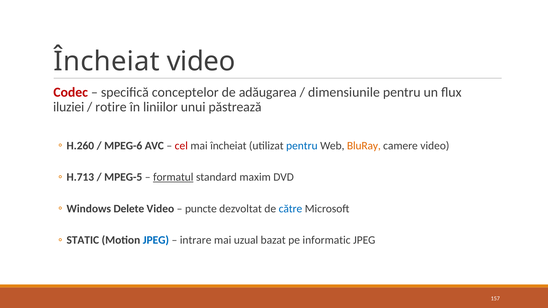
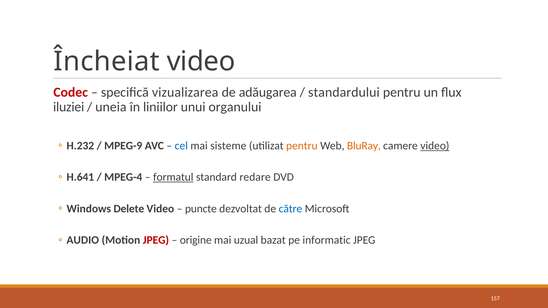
conceptelor: conceptelor -> vizualizarea
dimensiunile: dimensiunile -> standardului
rotire: rotire -> uneia
păstrează: păstrează -> organului
H.260: H.260 -> H.232
MPEG-6: MPEG-6 -> MPEG-9
cel colour: red -> blue
mai încheiat: încheiat -> sisteme
pentru at (302, 146) colour: blue -> orange
video at (435, 146) underline: none -> present
H.713: H.713 -> H.641
MPEG-5: MPEG-5 -> MPEG-4
maxim: maxim -> redare
STATIC: STATIC -> AUDIO
JPEG at (156, 240) colour: blue -> red
intrare: intrare -> origine
